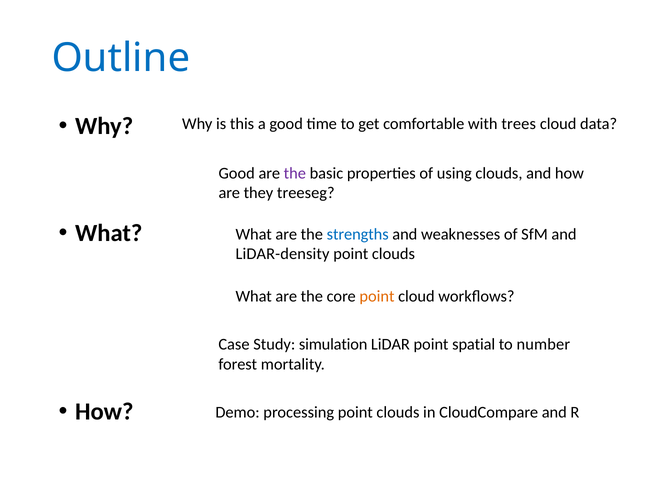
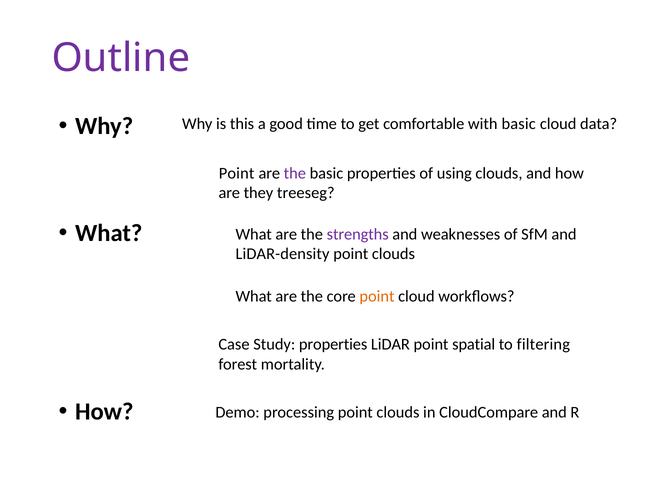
Outline colour: blue -> purple
with trees: trees -> basic
Good at (237, 173): Good -> Point
strengths colour: blue -> purple
Study simulation: simulation -> properties
number: number -> filtering
